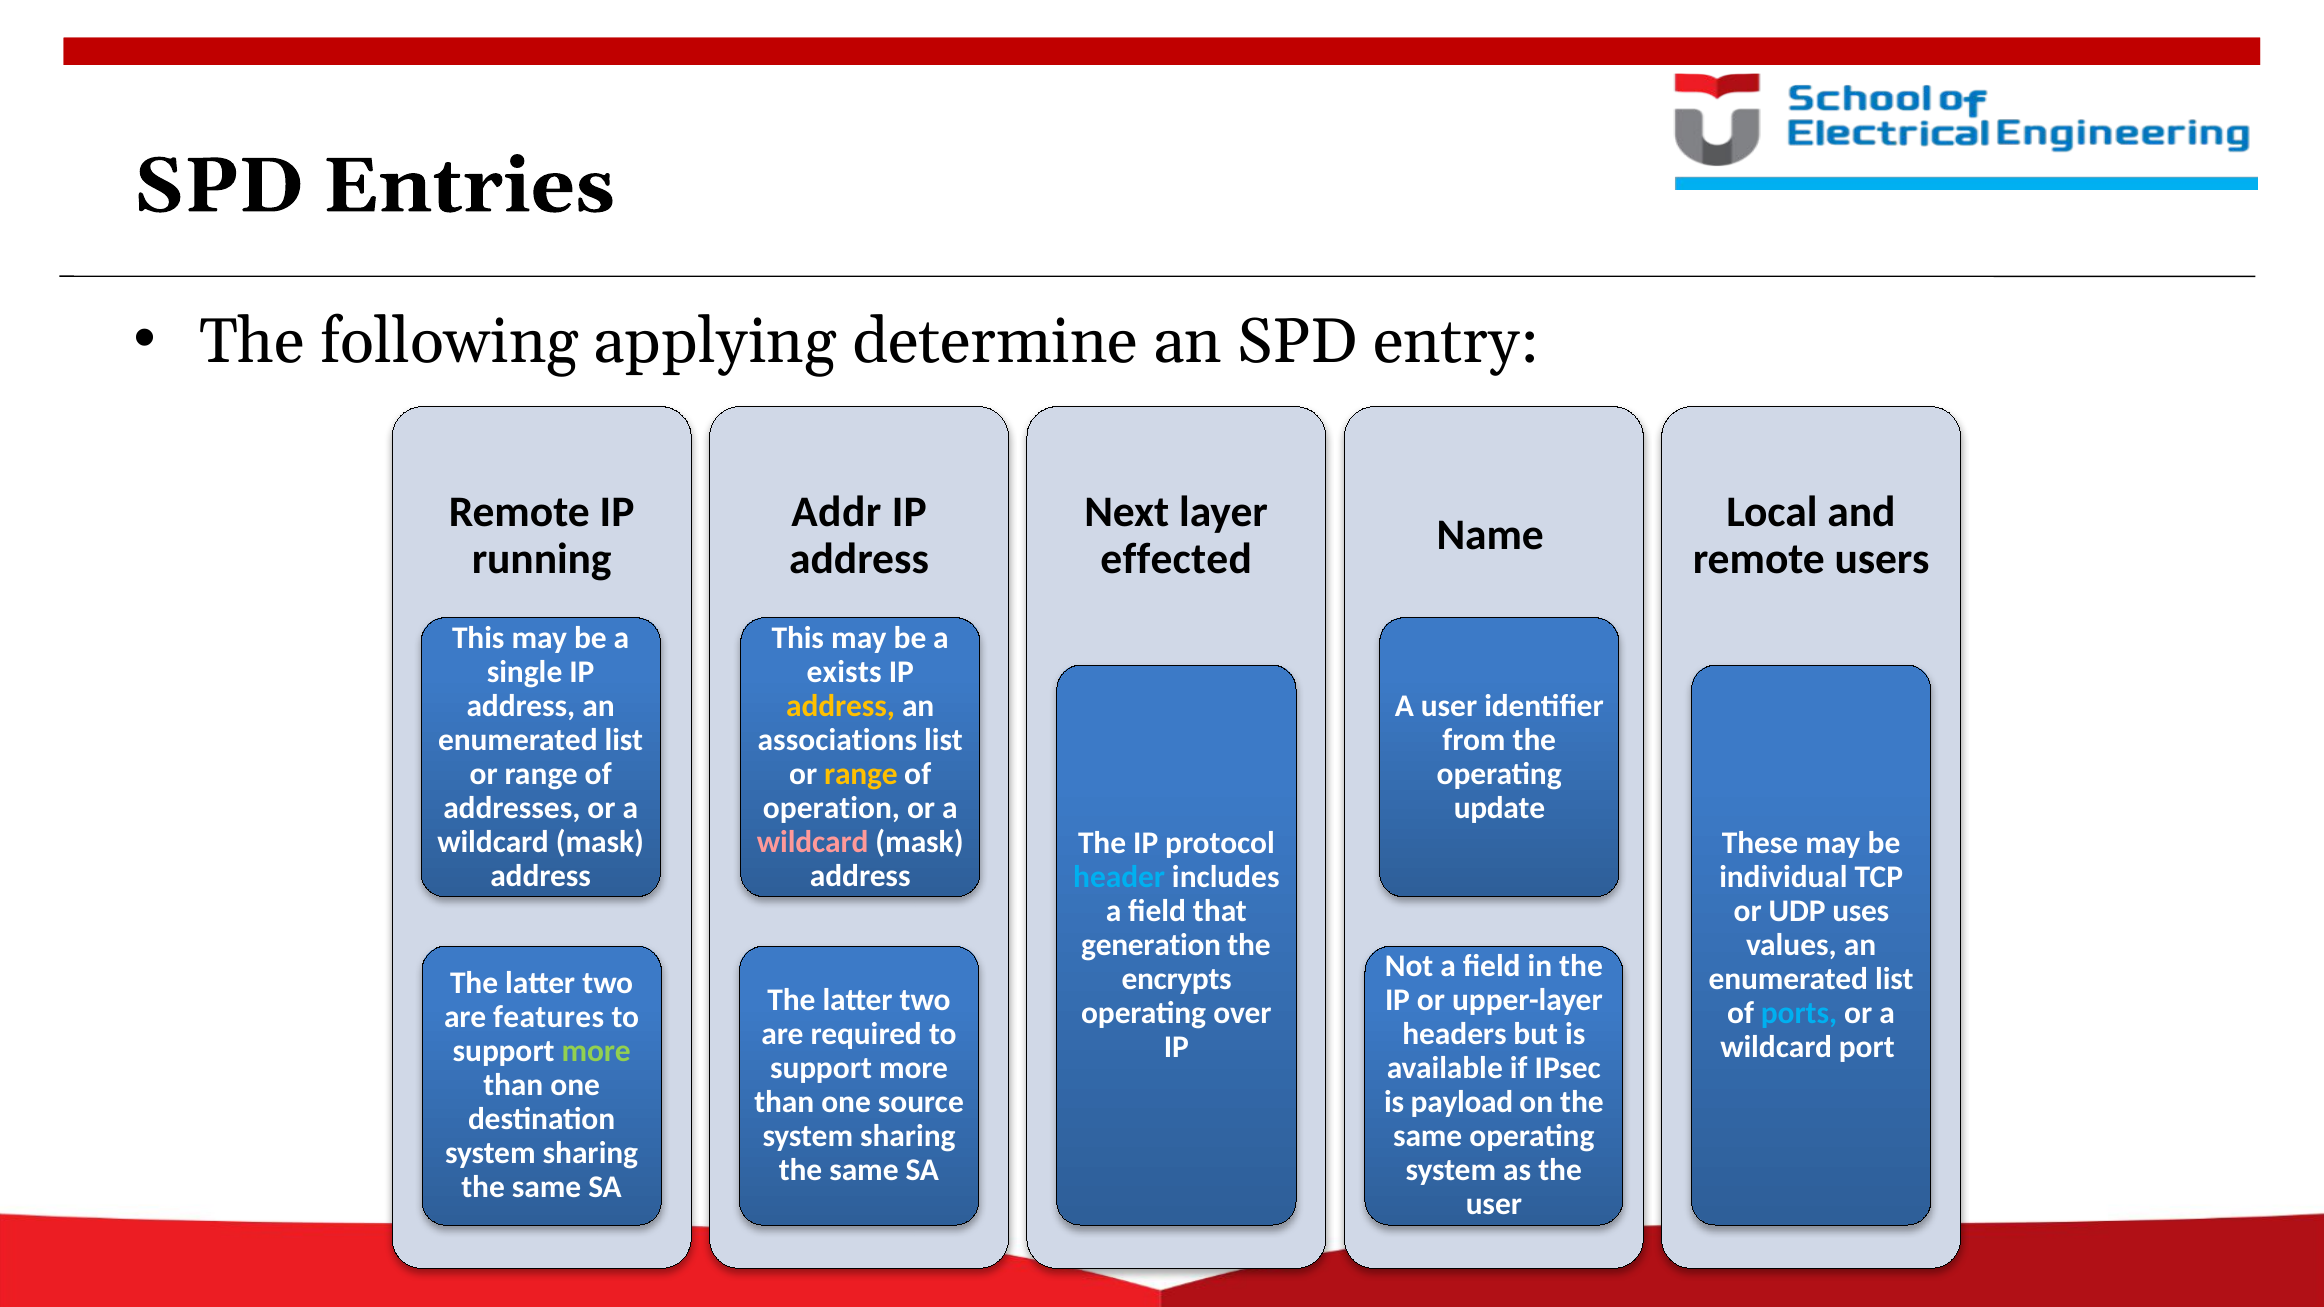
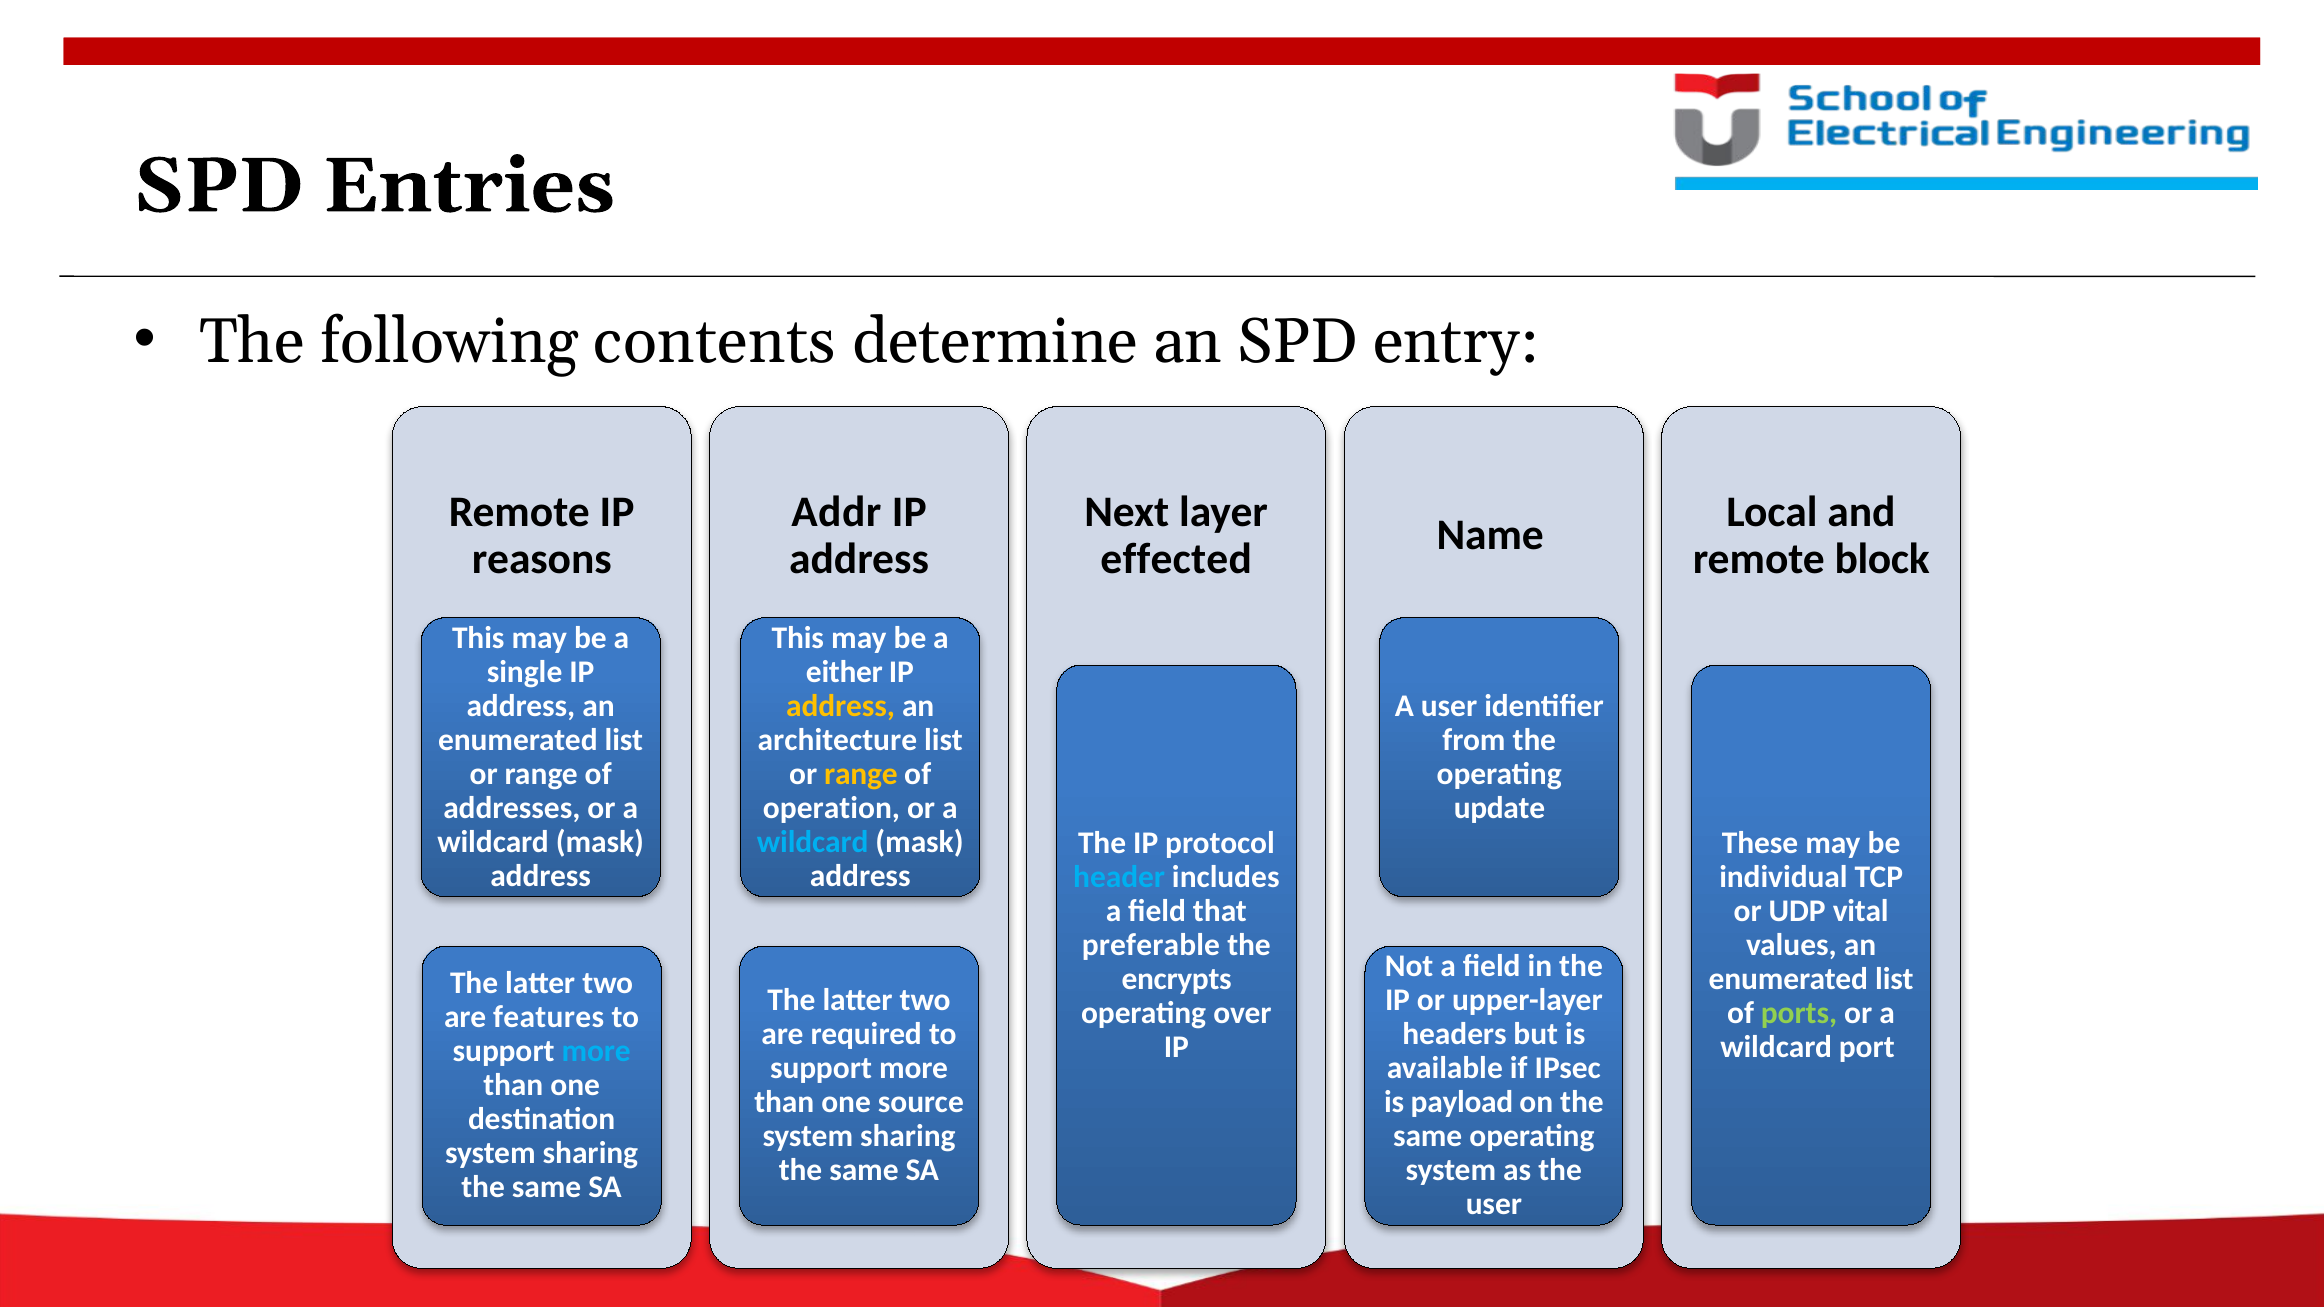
applying: applying -> contents
running: running -> reasons
users: users -> block
exists: exists -> either
associations: associations -> architecture
wildcard at (813, 842) colour: pink -> light blue
uses: uses -> vital
generation: generation -> preferable
ports colour: light blue -> light green
more at (596, 1052) colour: light green -> light blue
